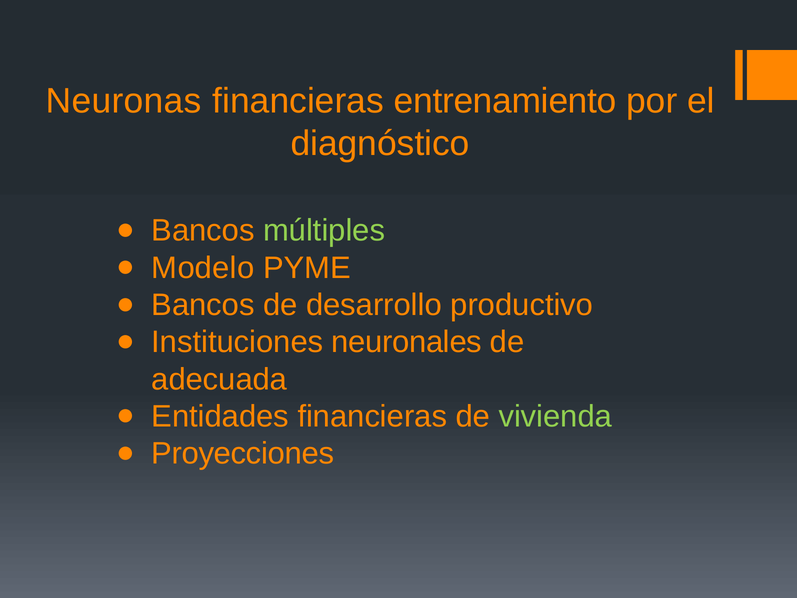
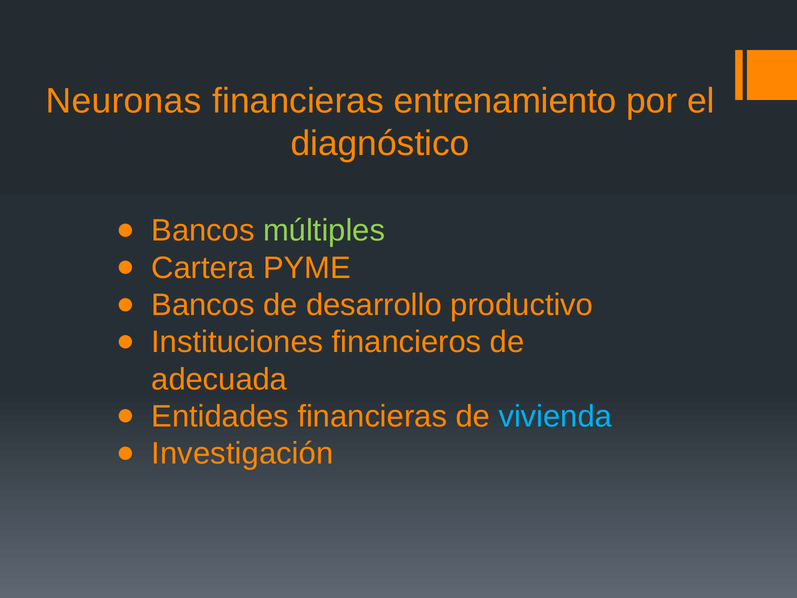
Modelo: Modelo -> Cartera
neuronales: neuronales -> financieros
vivienda colour: light green -> light blue
Proyecciones: Proyecciones -> Investigación
